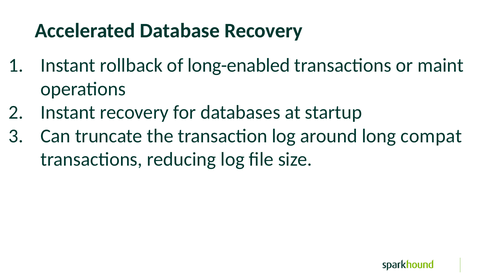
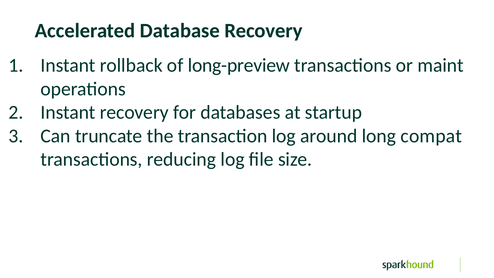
long-enabled: long-enabled -> long-preview
